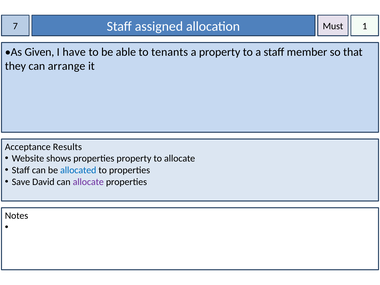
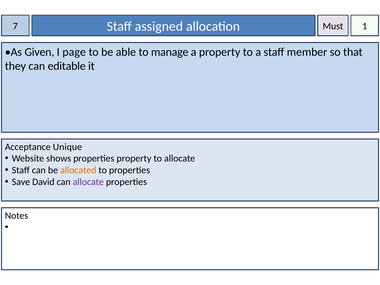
have: have -> page
tenants: tenants -> manage
arrange: arrange -> editable
Results: Results -> Unique
allocated colour: blue -> orange
